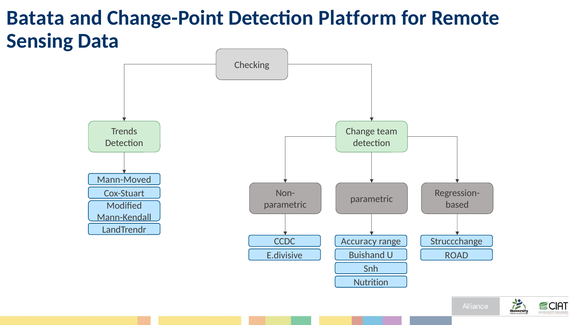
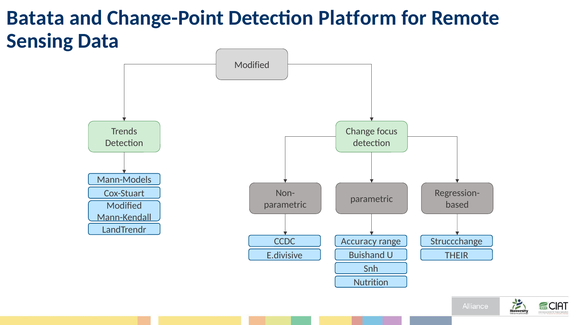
Checking at (252, 65): Checking -> Modified
team: team -> focus
Mann-Moved: Mann-Moved -> Mann-Models
ROAD: ROAD -> THEIR
